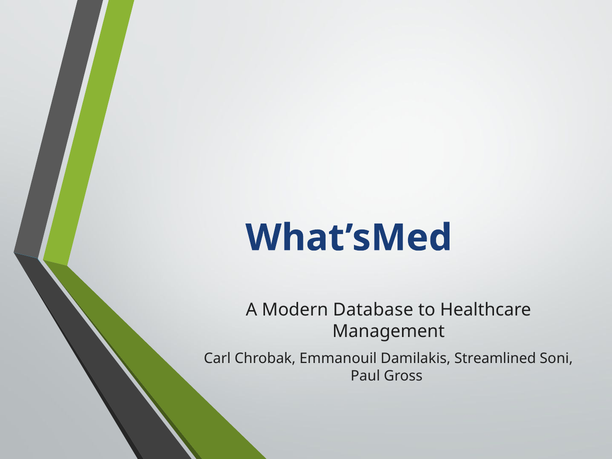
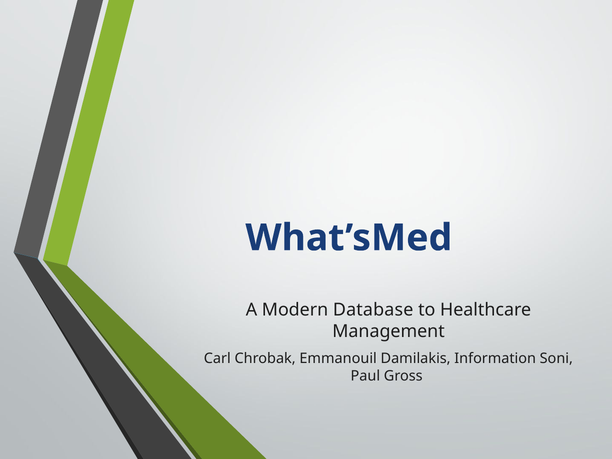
Streamlined: Streamlined -> Information
